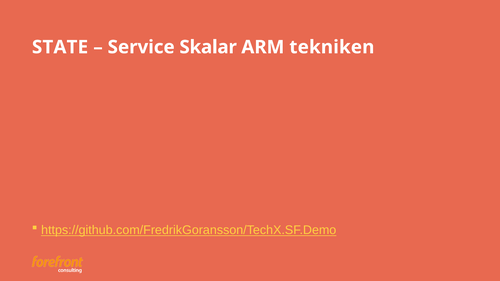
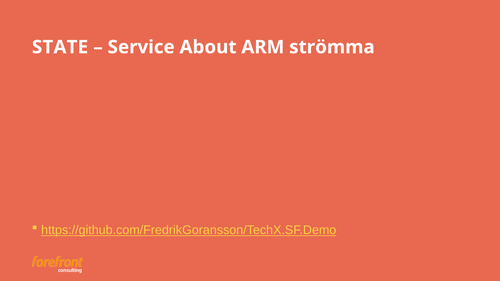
Skalar: Skalar -> About
tekniken: tekniken -> strömma
